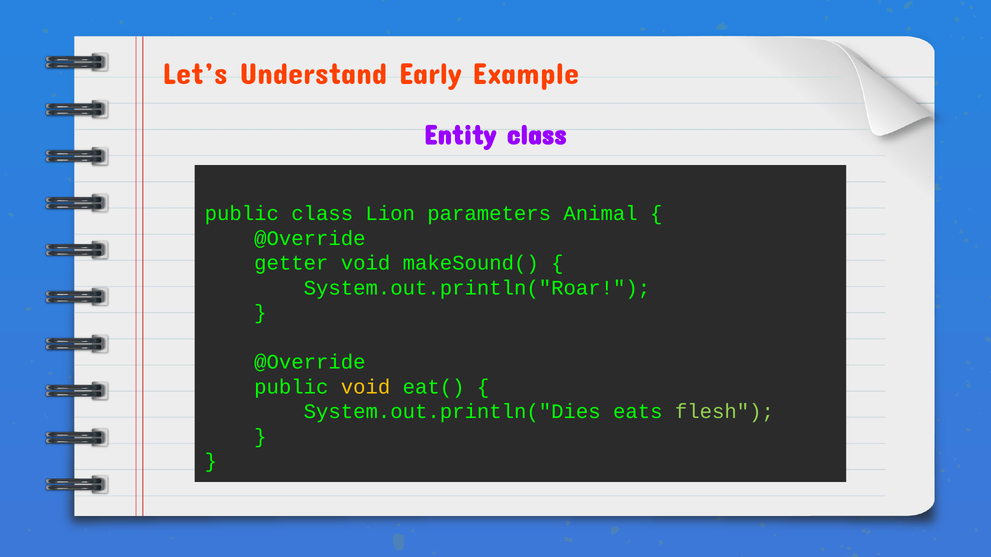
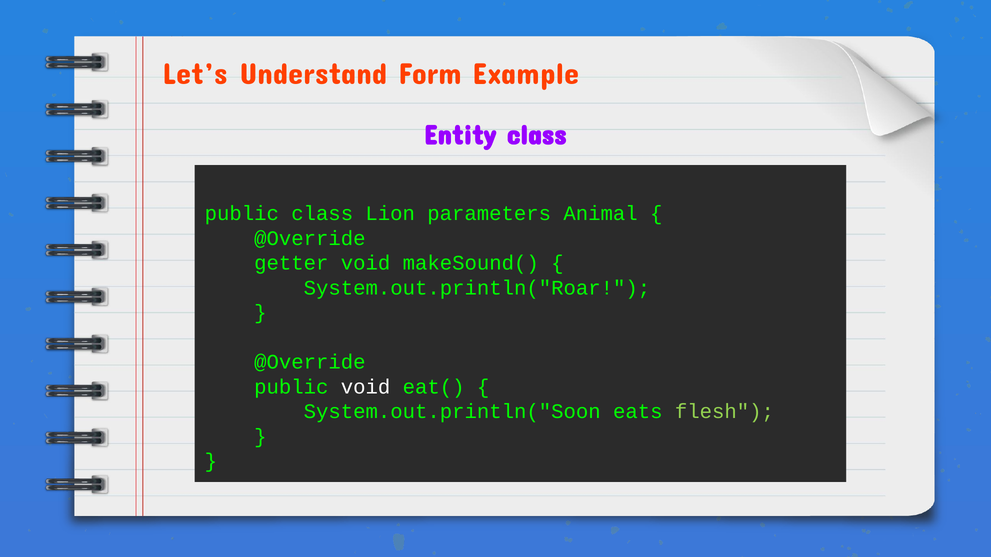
Early: Early -> Form
void at (366, 387) colour: yellow -> white
System.out.println("Dies: System.out.println("Dies -> System.out.println("Soon
